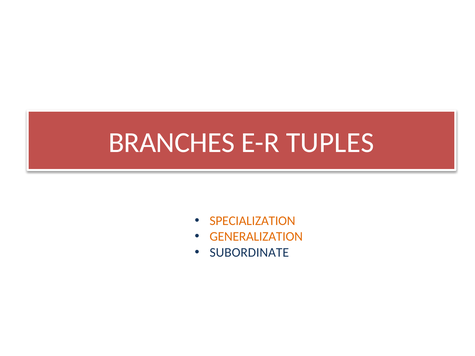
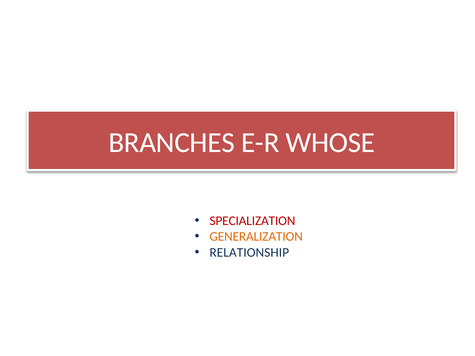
TUPLES: TUPLES -> WHOSE
SPECIALIZATION colour: orange -> red
SUBORDINATE: SUBORDINATE -> RELATIONSHIP
